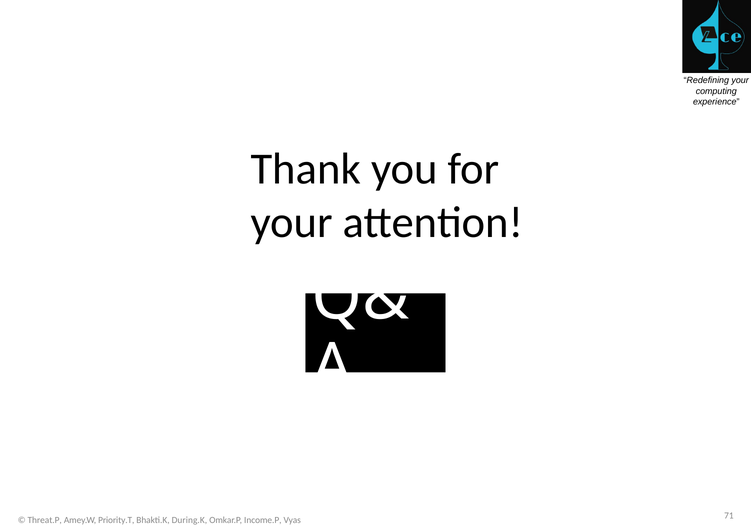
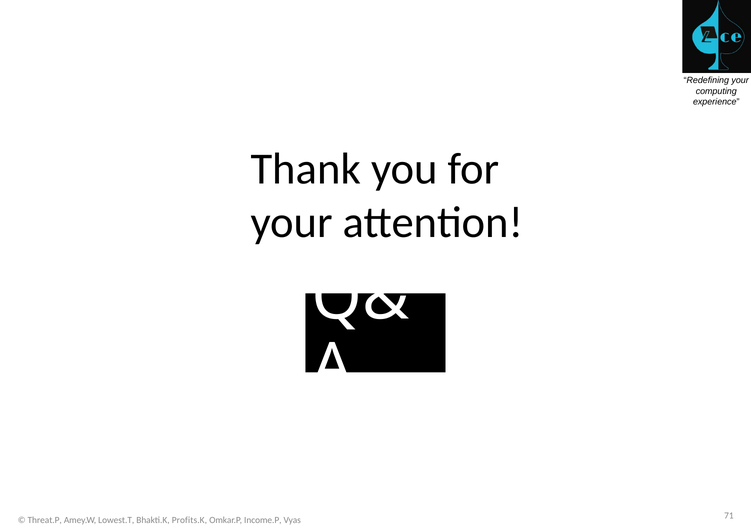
Priority.T: Priority.T -> Lowest.T
During.K: During.K -> Profits.K
